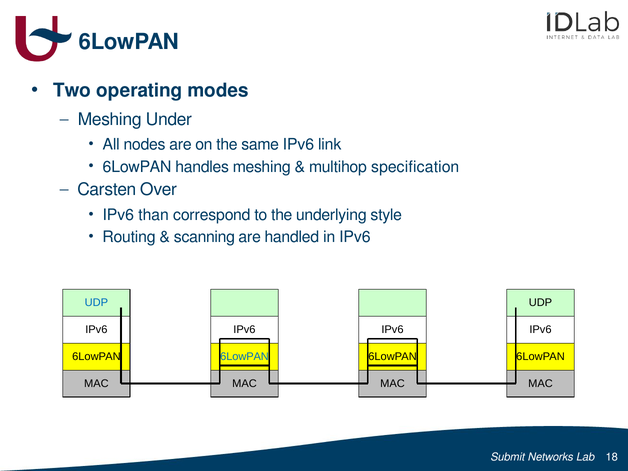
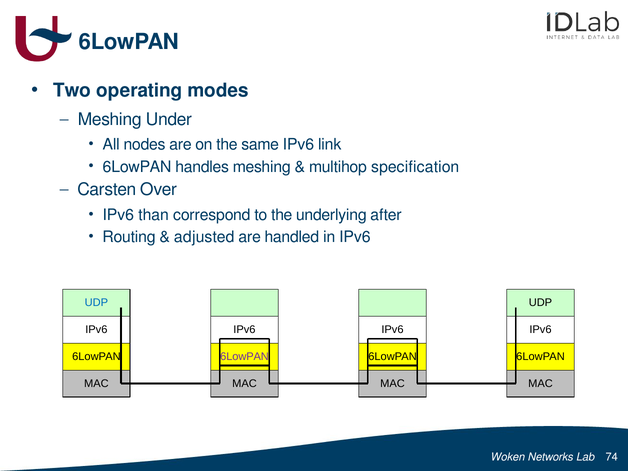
style: style -> after
scanning: scanning -> adjusted
6LowPAN at (245, 357) colour: blue -> purple
Submit: Submit -> Woken
18: 18 -> 74
